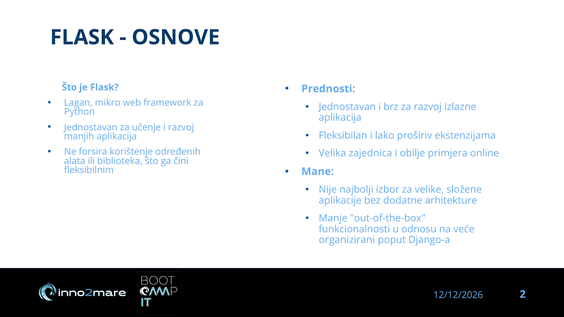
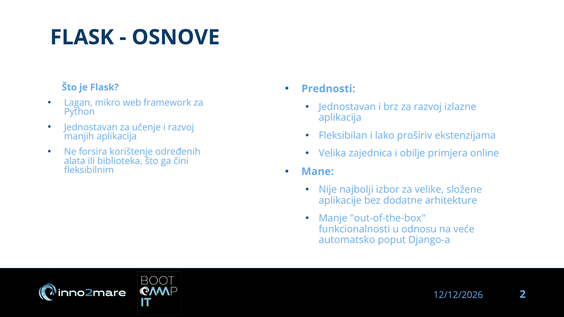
organizirani: organizirani -> automatsko
